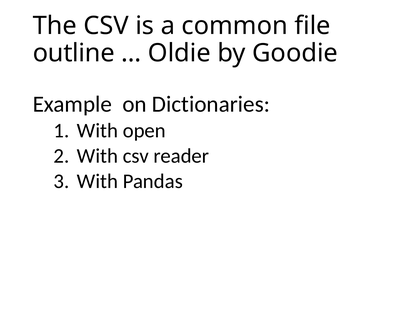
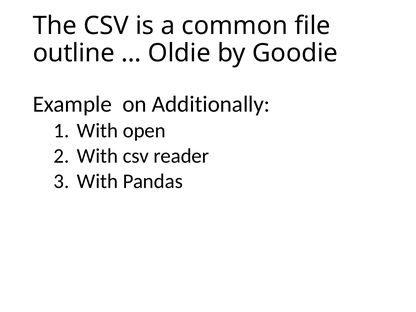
Dictionaries: Dictionaries -> Additionally
